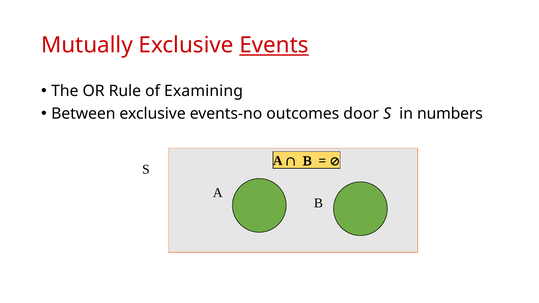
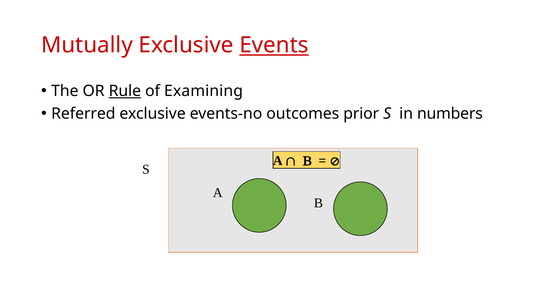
Rule underline: none -> present
Between: Between -> Referred
door: door -> prior
